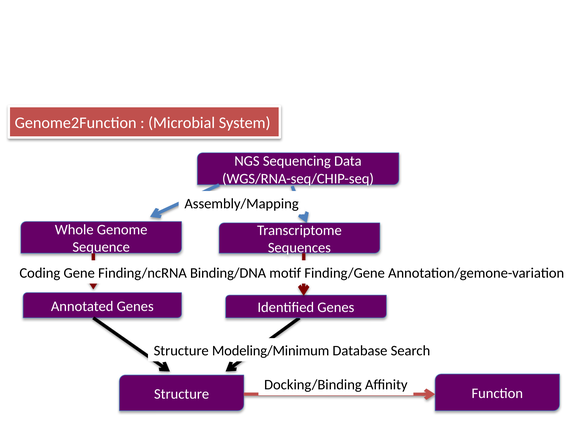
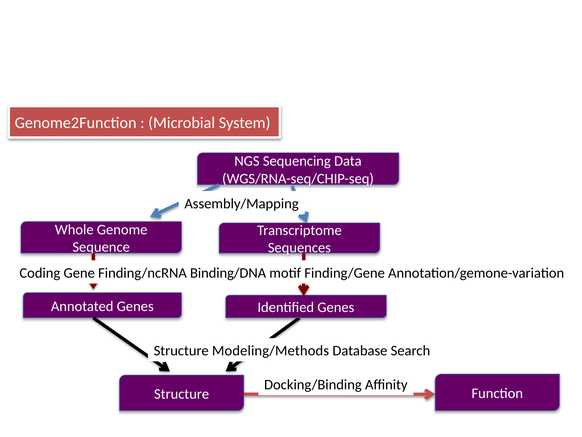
Modeling/Minimum: Modeling/Minimum -> Modeling/Methods
